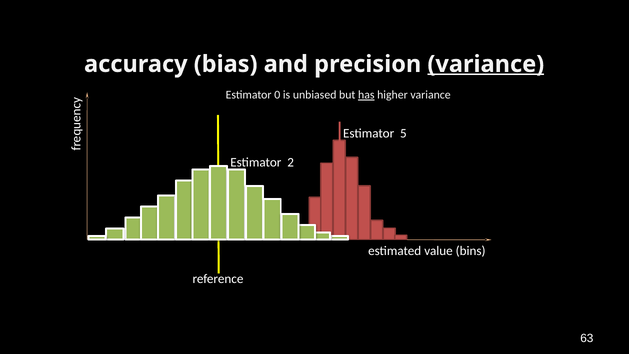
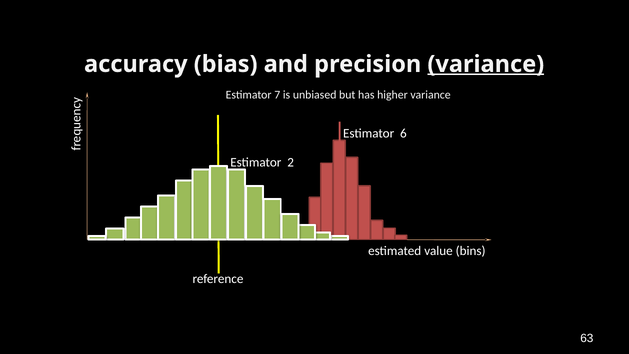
0: 0 -> 7
has underline: present -> none
5: 5 -> 6
